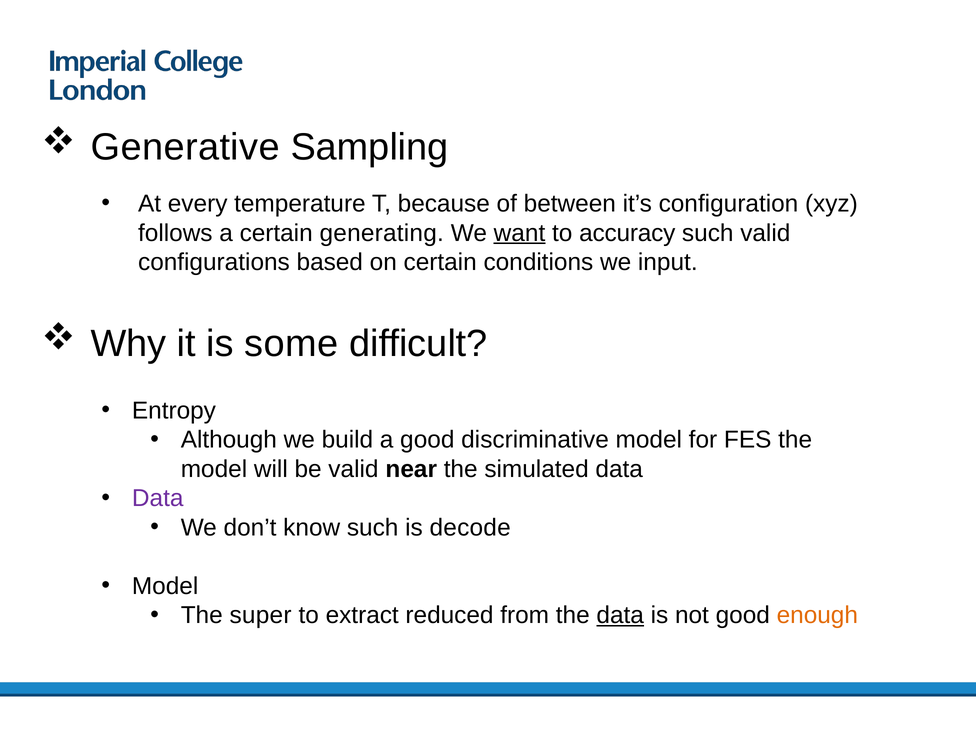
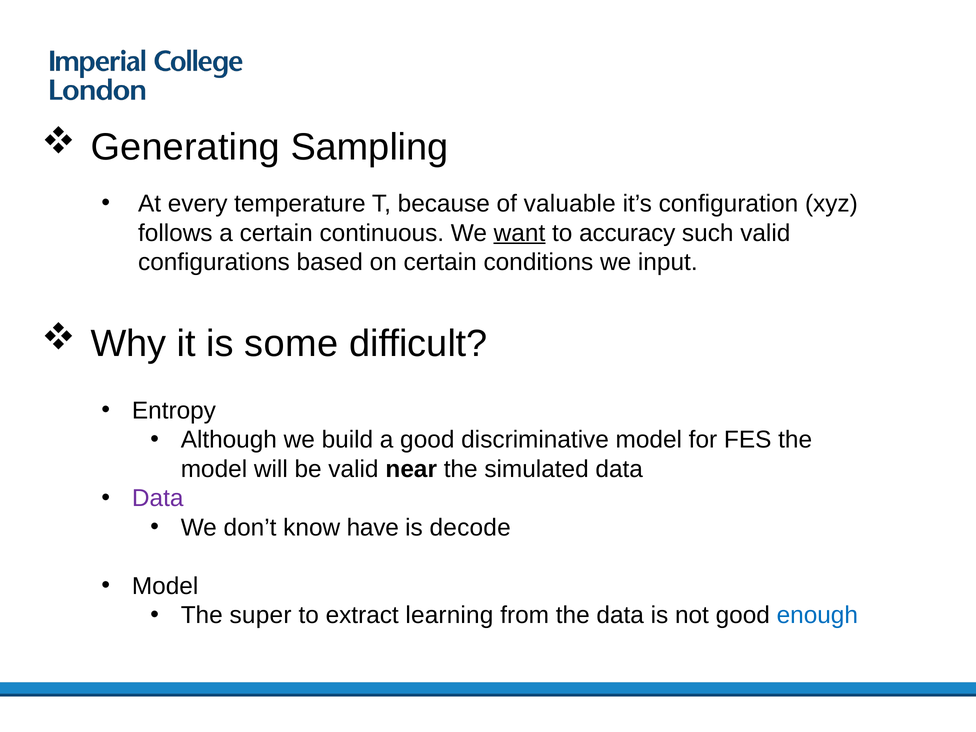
Generative: Generative -> Generating
between: between -> valuable
generating: generating -> continuous
know such: such -> have
reduced: reduced -> learning
data at (620, 615) underline: present -> none
enough colour: orange -> blue
